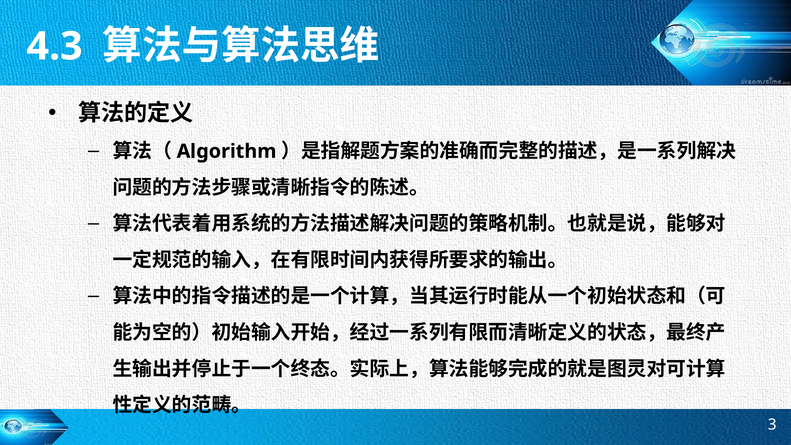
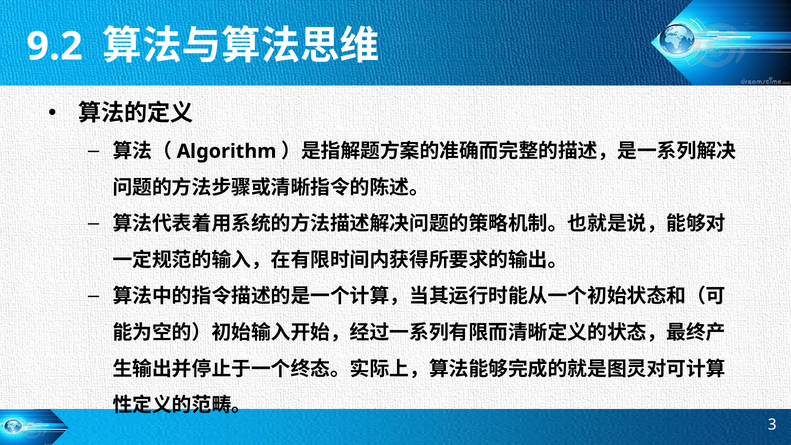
4.3: 4.3 -> 9.2
